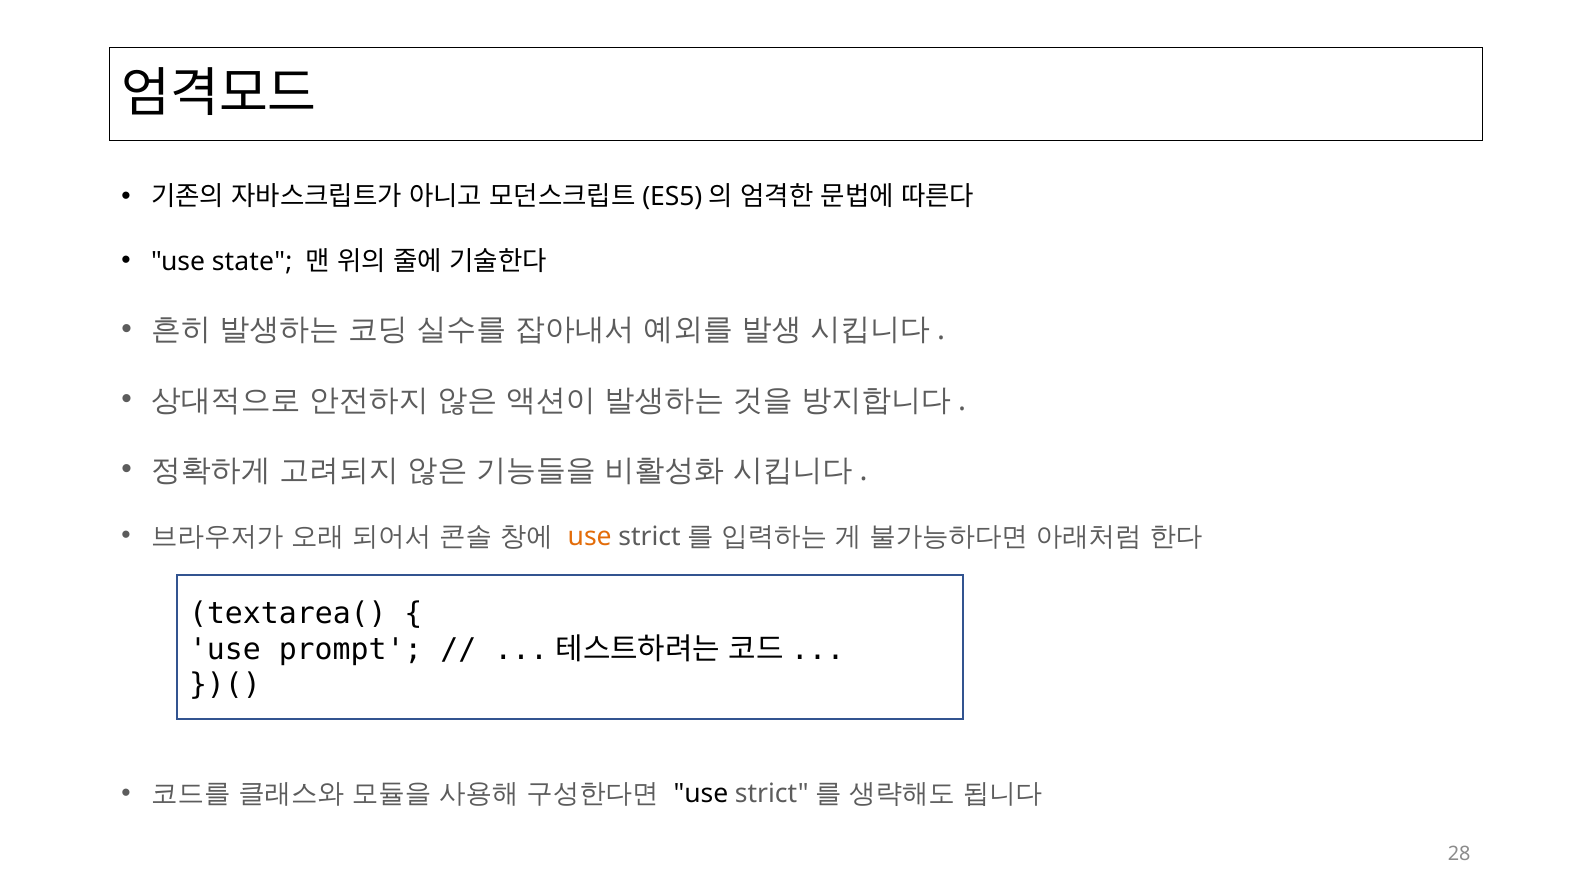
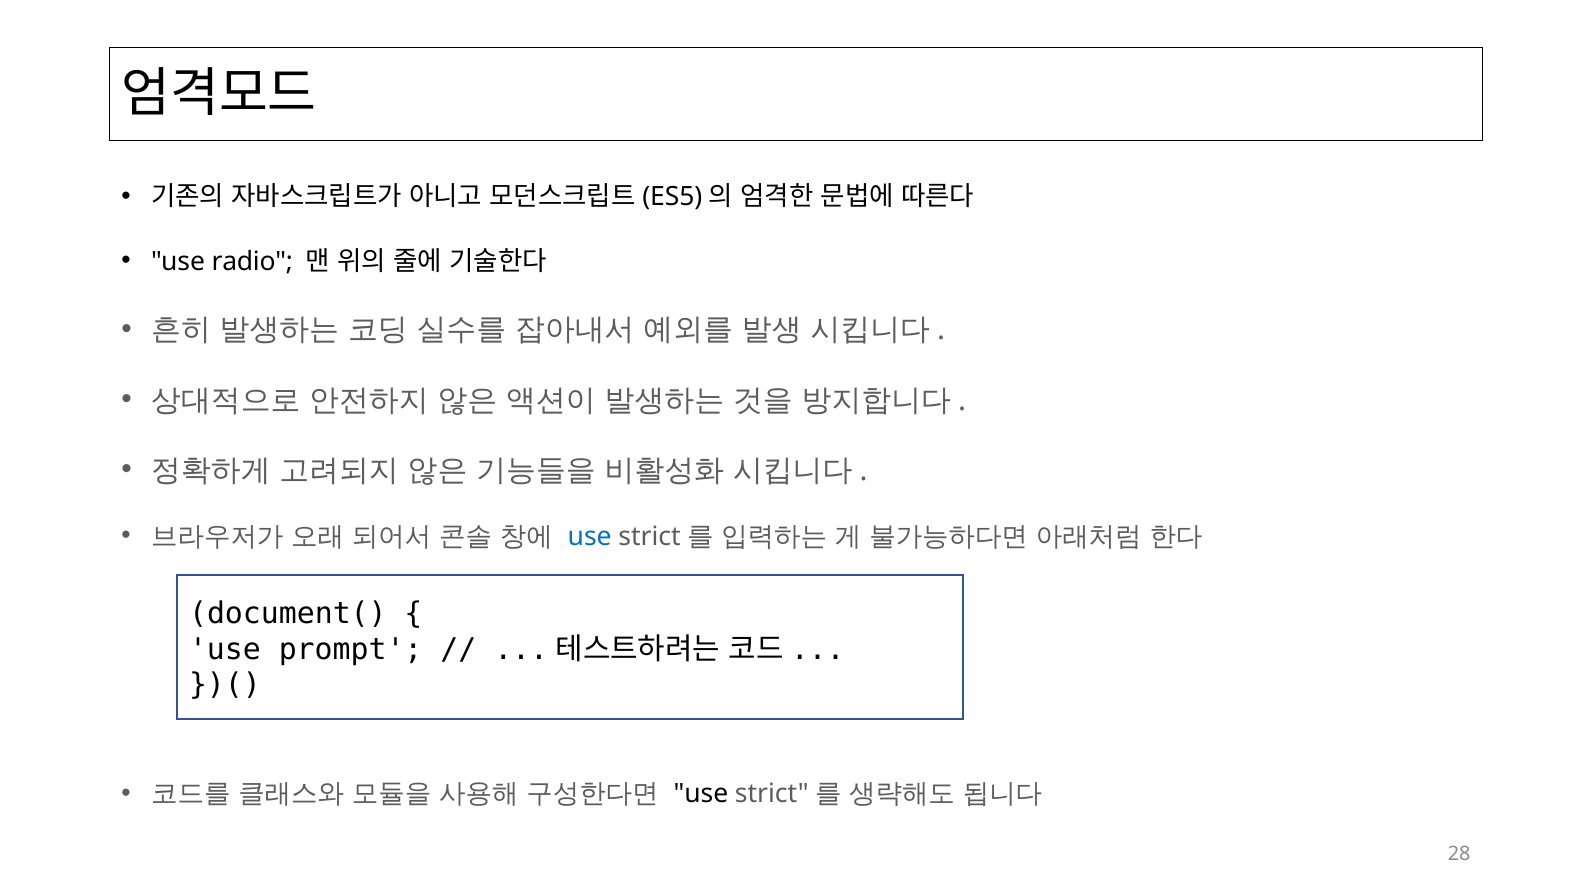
state: state -> radio
use at (590, 536) colour: orange -> blue
textarea(: textarea( -> document(
